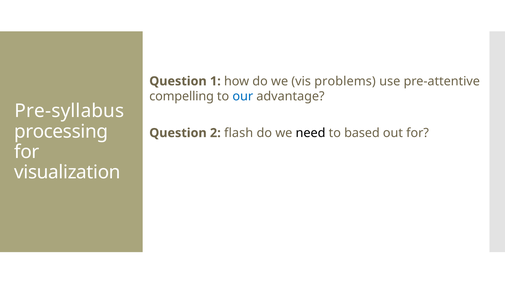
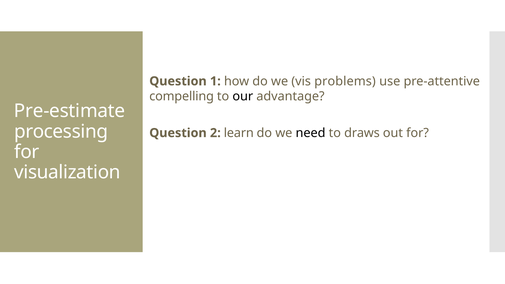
our colour: blue -> black
Pre-syllabus: Pre-syllabus -> Pre-estimate
flash: flash -> learn
based: based -> draws
